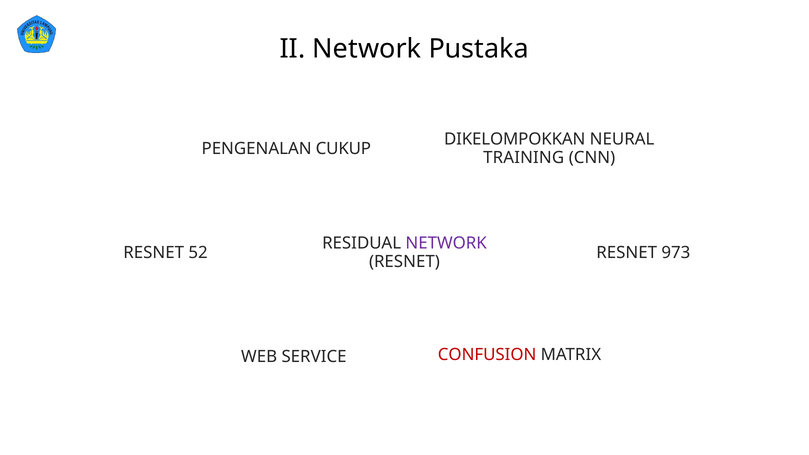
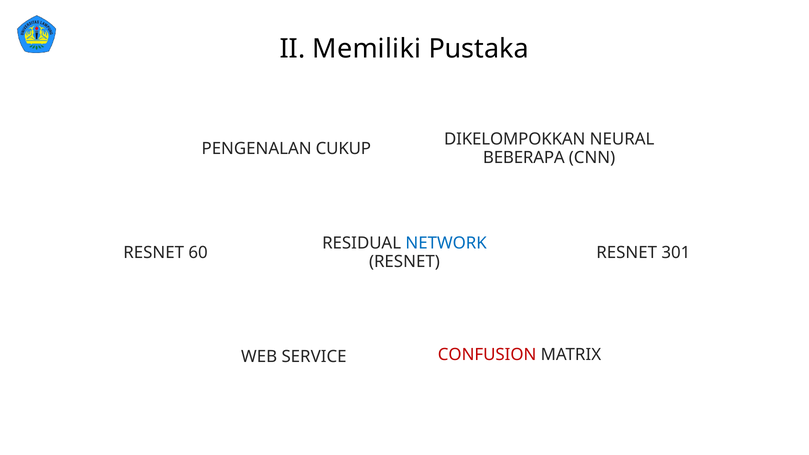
II Network: Network -> Memiliki
TRAINING: TRAINING -> BEBERAPA
NETWORK at (446, 243) colour: purple -> blue
52: 52 -> 60
973: 973 -> 301
